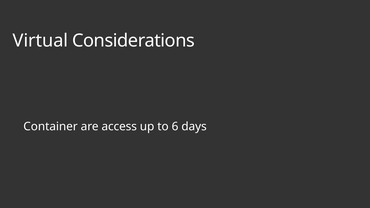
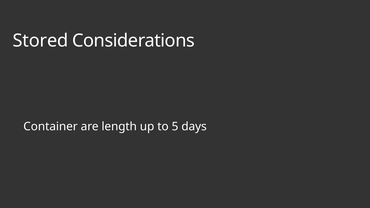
Virtual: Virtual -> Stored
access: access -> length
6: 6 -> 5
